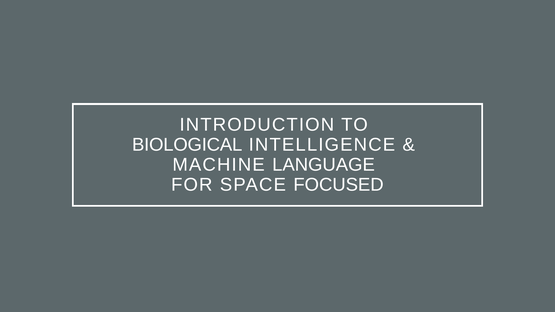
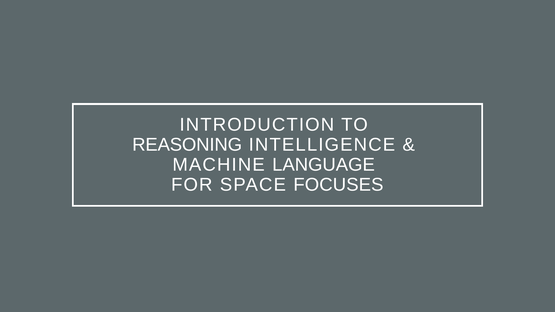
BIOLOGICAL: BIOLOGICAL -> REASONING
FOCUSED: FOCUSED -> FOCUSES
